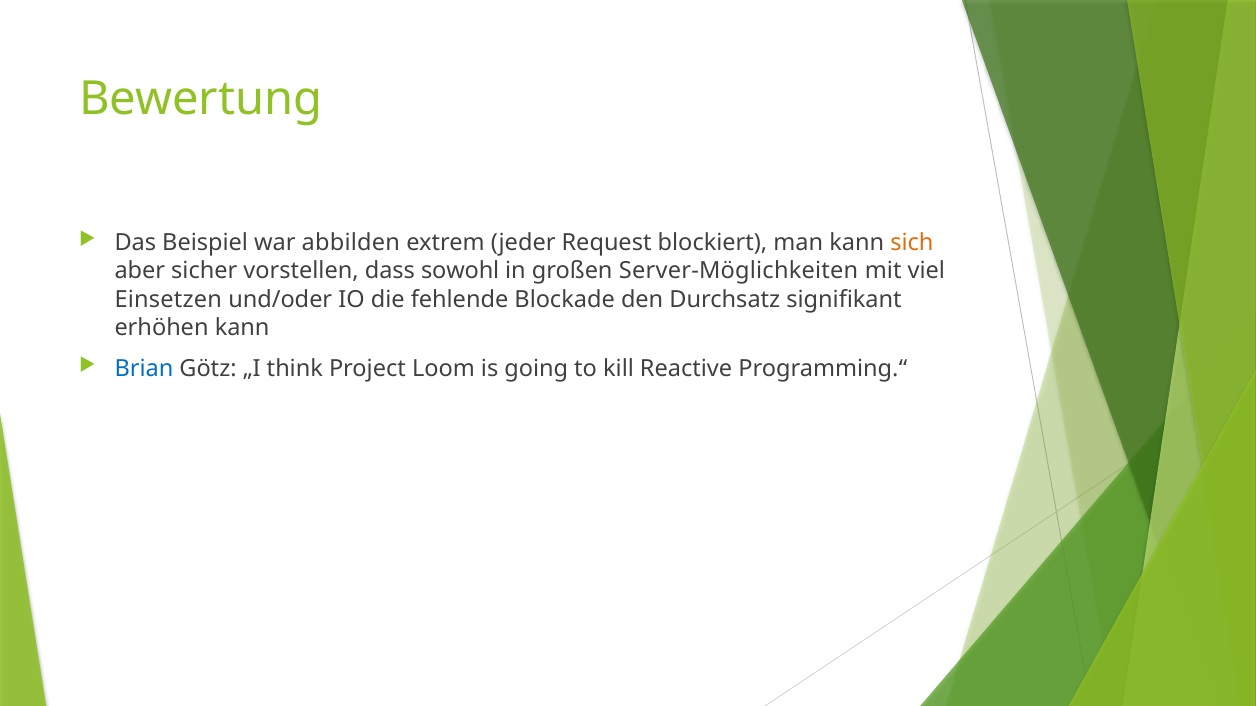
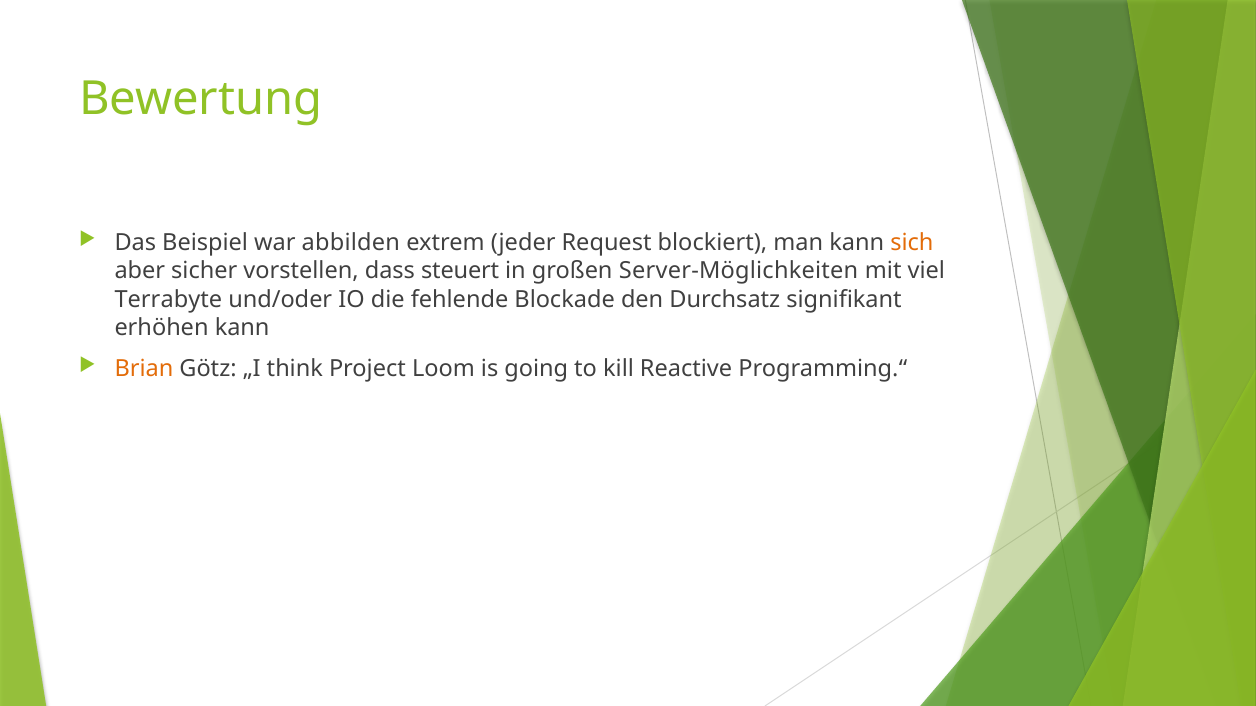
sowohl: sowohl -> steuert
Einsetzen: Einsetzen -> Terrabyte
Brian colour: blue -> orange
